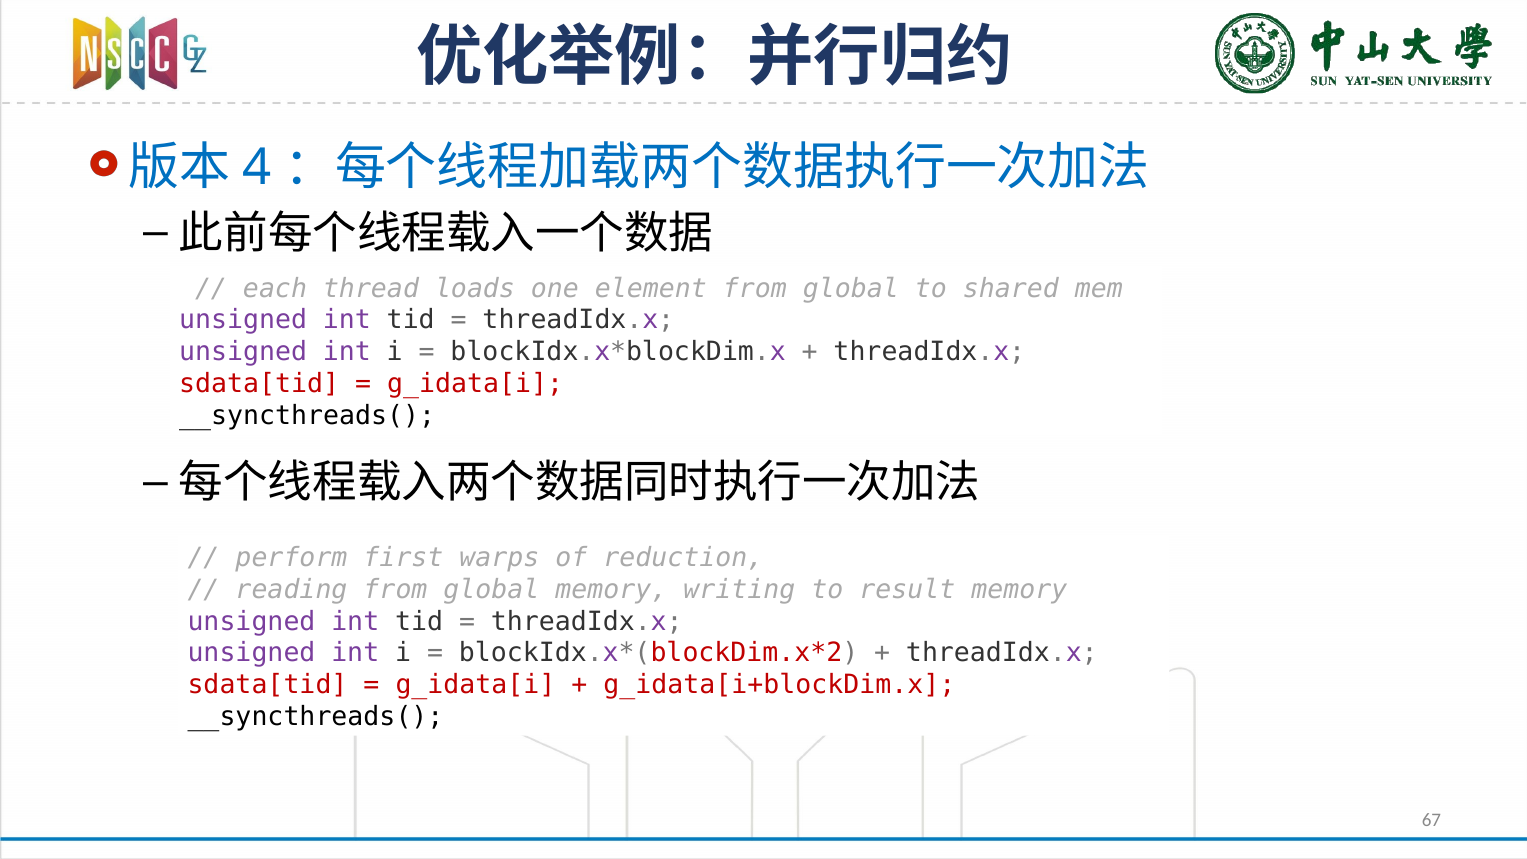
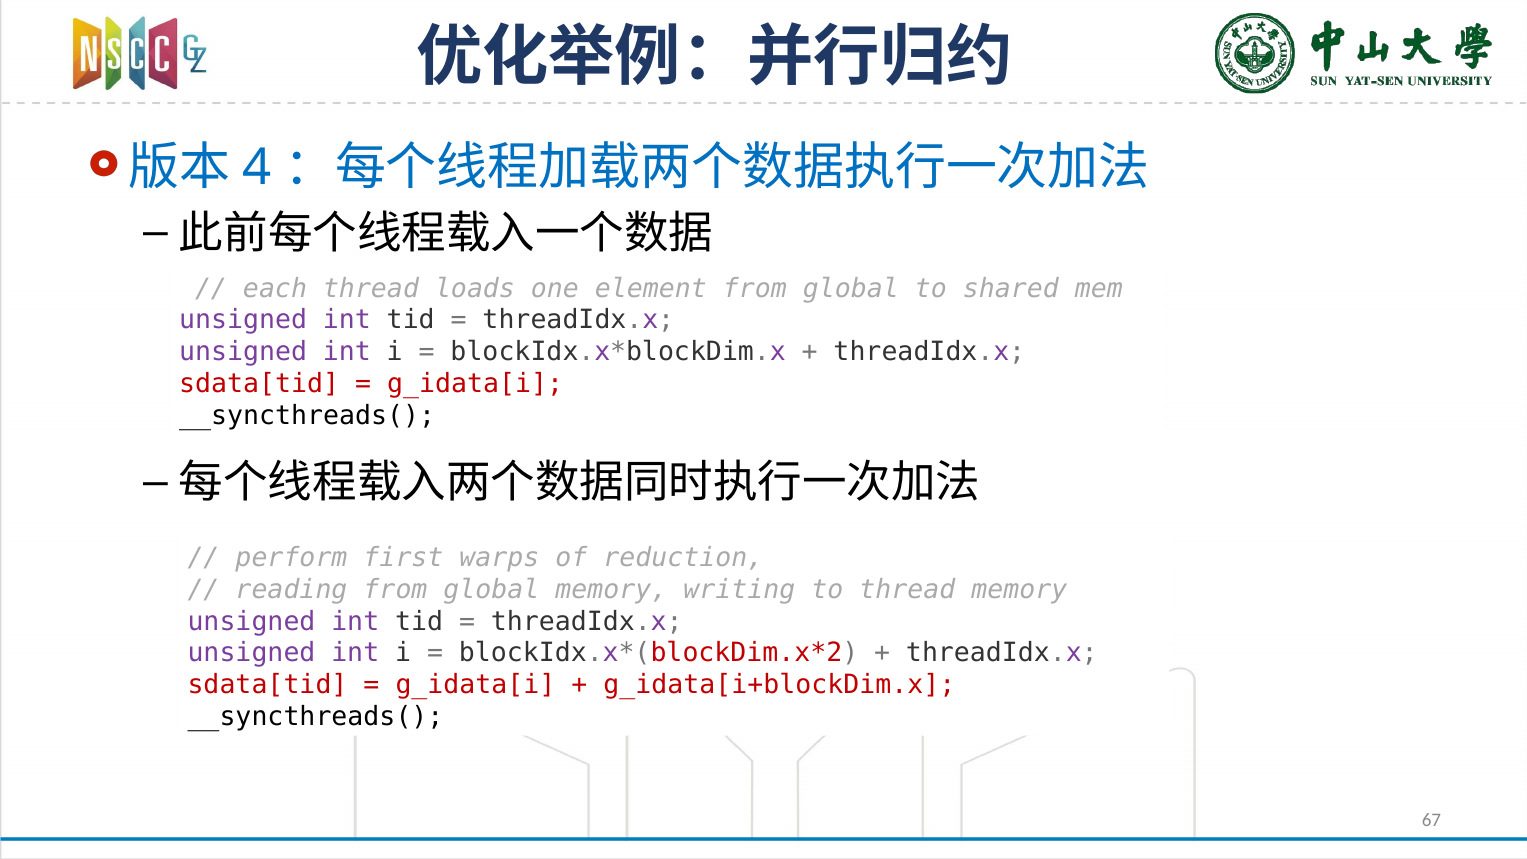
to result: result -> thread
